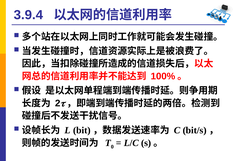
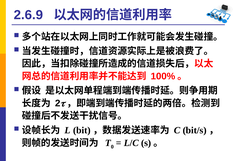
3.9.4: 3.9.4 -> 2.6.9
